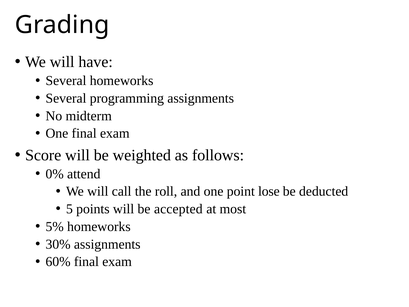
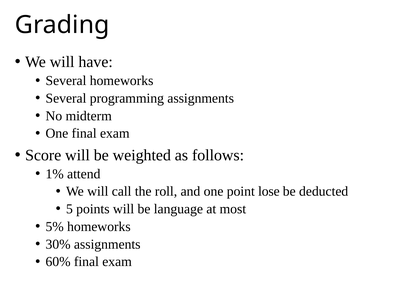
0%: 0% -> 1%
accepted: accepted -> language
